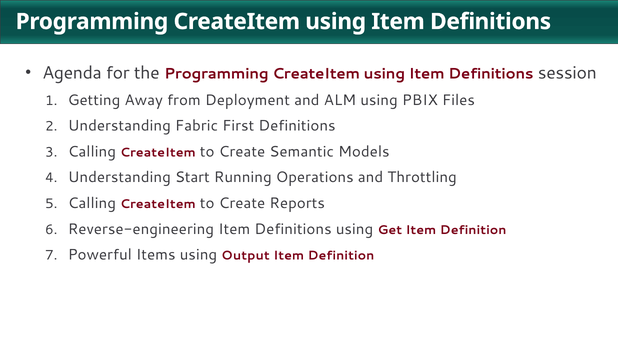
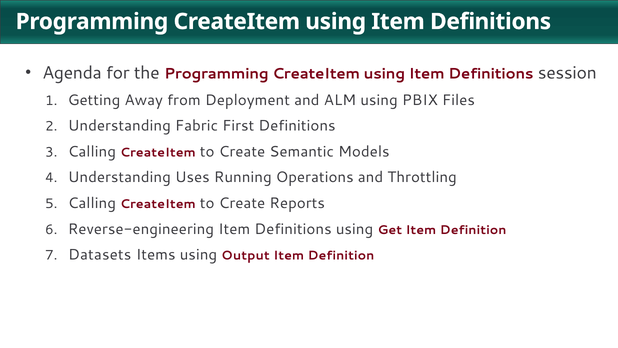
Start: Start -> Uses
Powerful: Powerful -> Datasets
